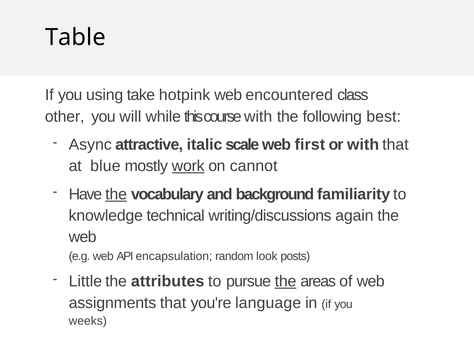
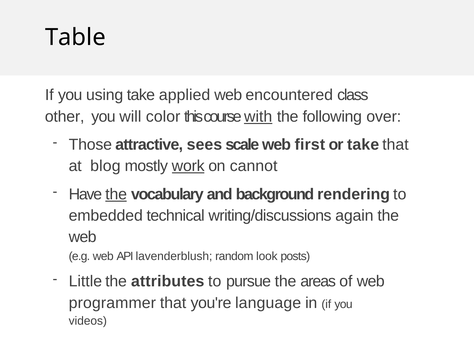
hotpink: hotpink -> applied
while: while -> color
with at (258, 117) underline: none -> present
best: best -> over
Async: Async -> Those
italic: italic -> sees
or with: with -> take
blue: blue -> blog
familiarity: familiarity -> rendering
knowledge: knowledge -> embedded
encapsulation: encapsulation -> lavenderblush
the at (286, 282) underline: present -> none
assignments: assignments -> programmer
weeks: weeks -> videos
